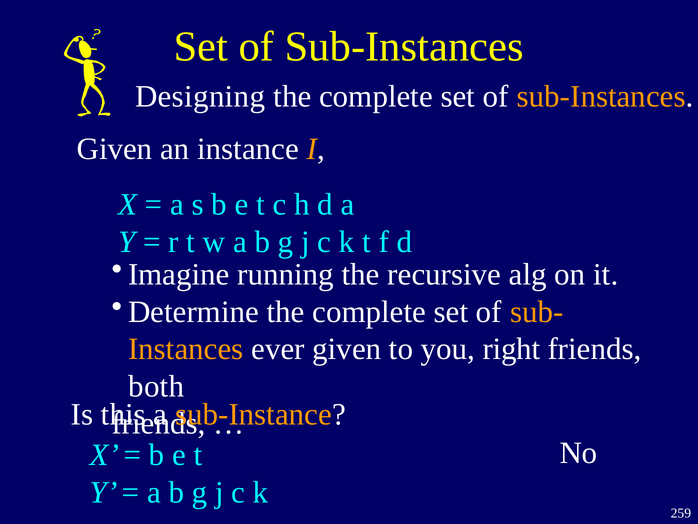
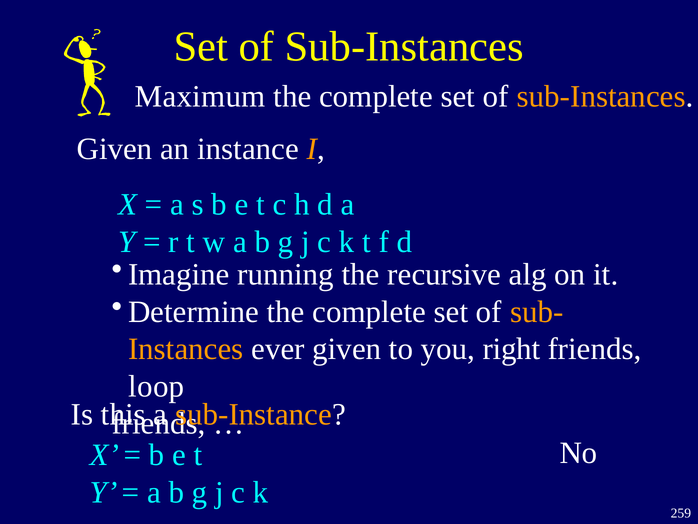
Designing: Designing -> Maximum
both: both -> loop
